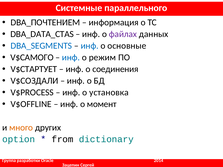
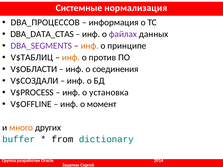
параллельного: параллельного -> нормализация
DBA_ПОЧТЕНИЕМ: DBA_ПОЧТЕНИЕМ -> DBA_ПРОЦЕССОВ
DBA_SEGMENTS colour: blue -> purple
инф at (90, 46) colour: blue -> orange
основные: основные -> принципе
V$САМОГО: V$САМОГО -> V$ТАБЛИЦ
инф at (71, 58) colour: blue -> orange
режим: режим -> против
V$СТАРТУЕТ: V$СТАРТУЕТ -> V$ОБЛАСТИ
option: option -> buffer
